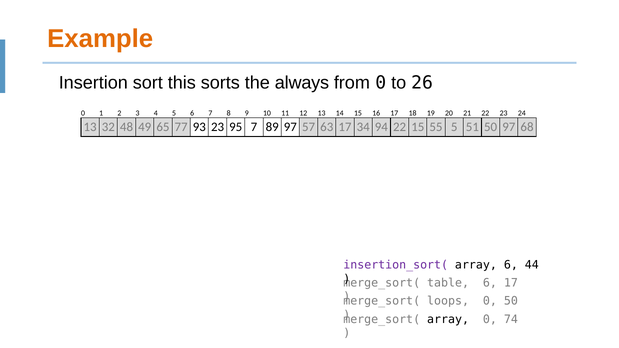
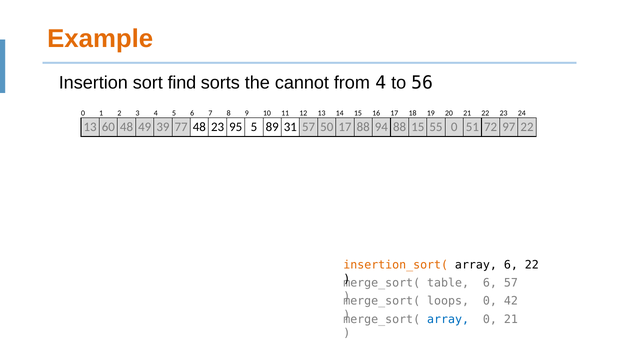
this: this -> find
always: always -> cannot
from 0: 0 -> 4
26: 26 -> 56
32: 32 -> 60
65: 65 -> 39
77 93: 93 -> 48
95 7: 7 -> 5
89 97: 97 -> 31
63: 63 -> 50
17 34: 34 -> 88
94 22: 22 -> 88
55 5: 5 -> 0
51 50: 50 -> 72
97 68: 68 -> 22
insertion_sort( colour: purple -> orange
6 44: 44 -> 22
6 17: 17 -> 57
0 50: 50 -> 42
array at (448, 319) colour: black -> blue
0 74: 74 -> 21
